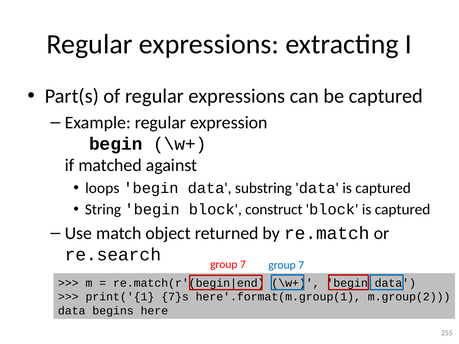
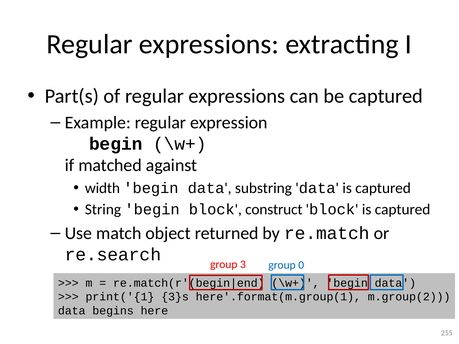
loops: loops -> width
7 at (243, 265): 7 -> 3
7 at (301, 265): 7 -> 0
7}s: 7}s -> 3}s
